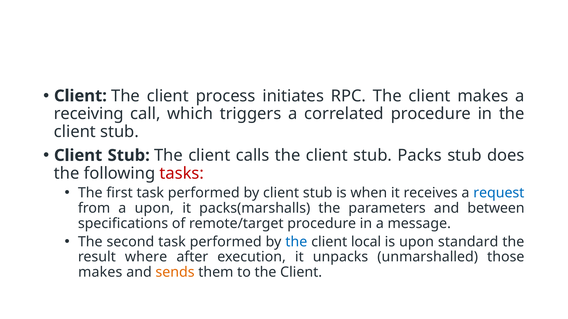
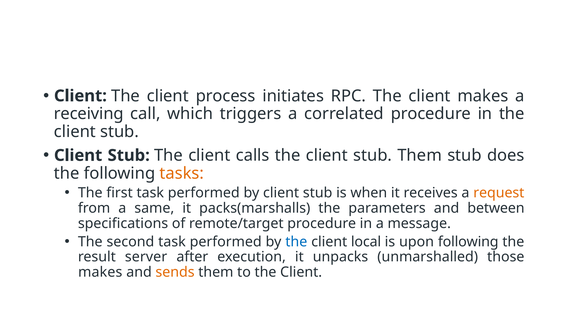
stub Packs: Packs -> Them
tasks colour: red -> orange
request colour: blue -> orange
a upon: upon -> same
upon standard: standard -> following
where: where -> server
